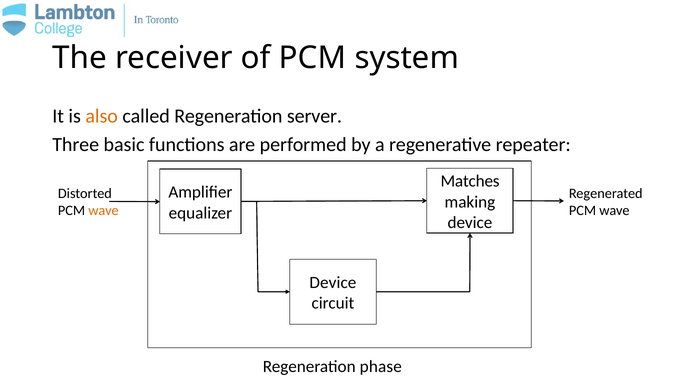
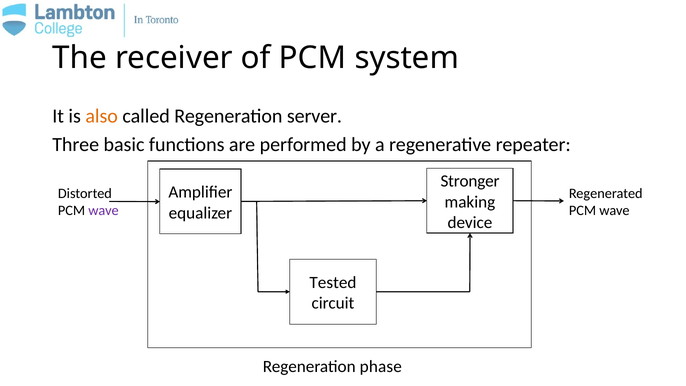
Matches: Matches -> Stronger
wave at (104, 211) colour: orange -> purple
Device at (333, 283): Device -> Tested
